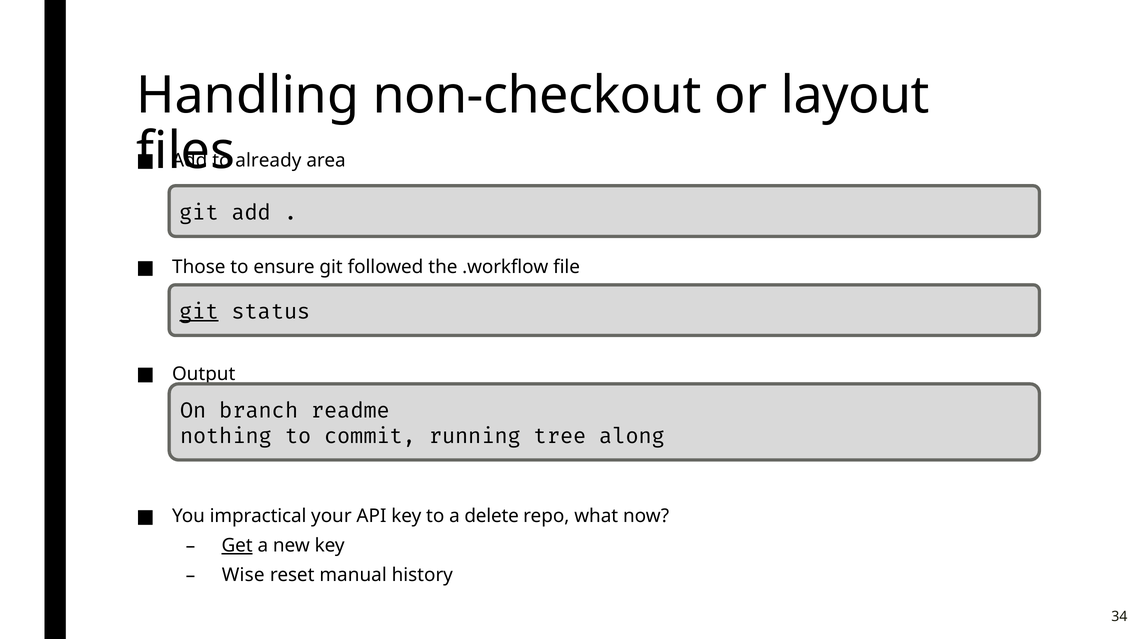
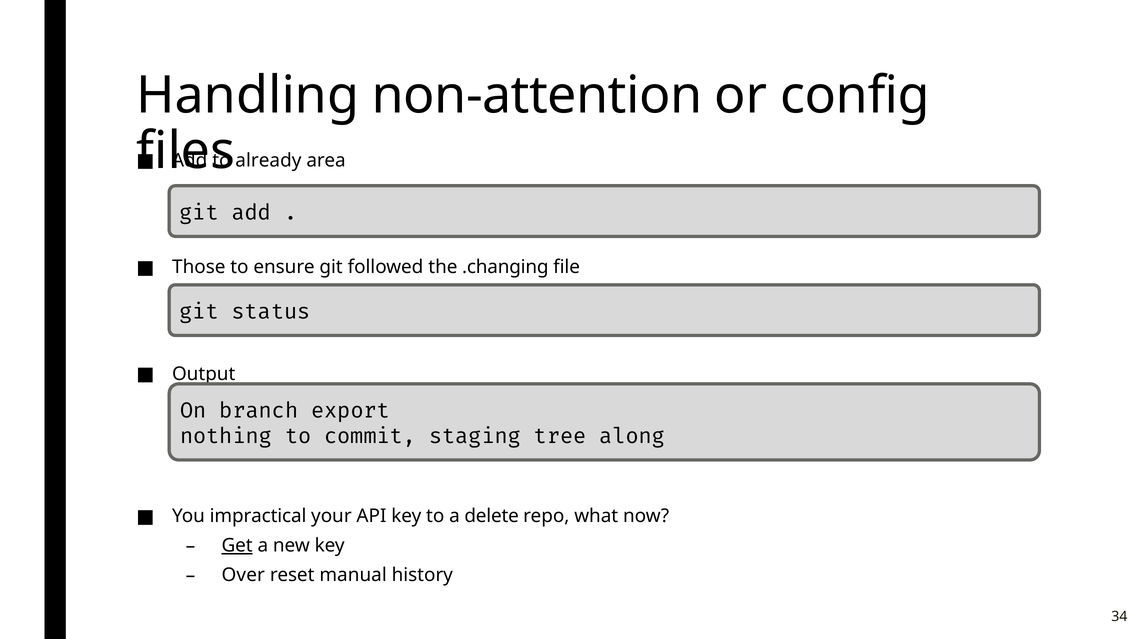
non-checkout: non-checkout -> non-attention
layout: layout -> config
.workflow: .workflow -> .changing
git at (199, 312) underline: present -> none
readme: readme -> export
running: running -> staging
Wise: Wise -> Over
